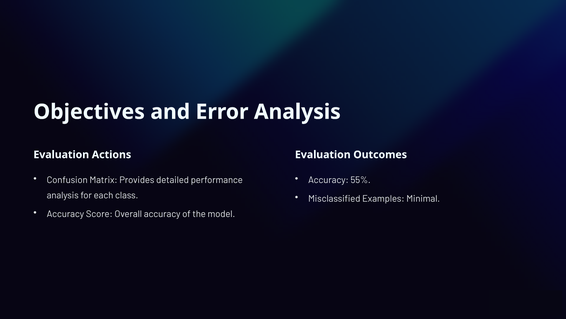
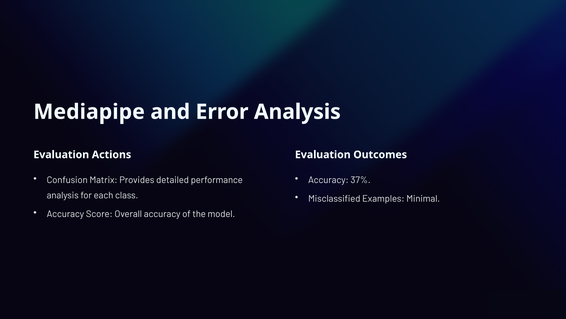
Objectives: Objectives -> Mediapipe
55%: 55% -> 37%
